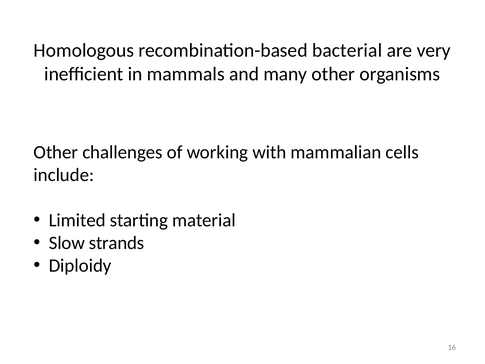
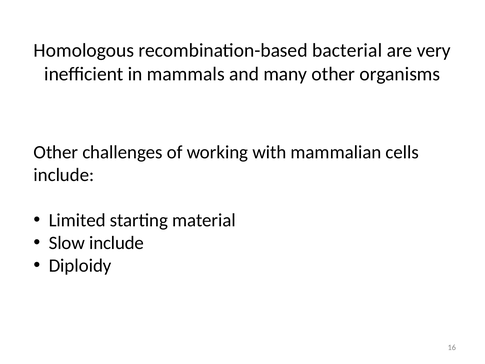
Slow strands: strands -> include
